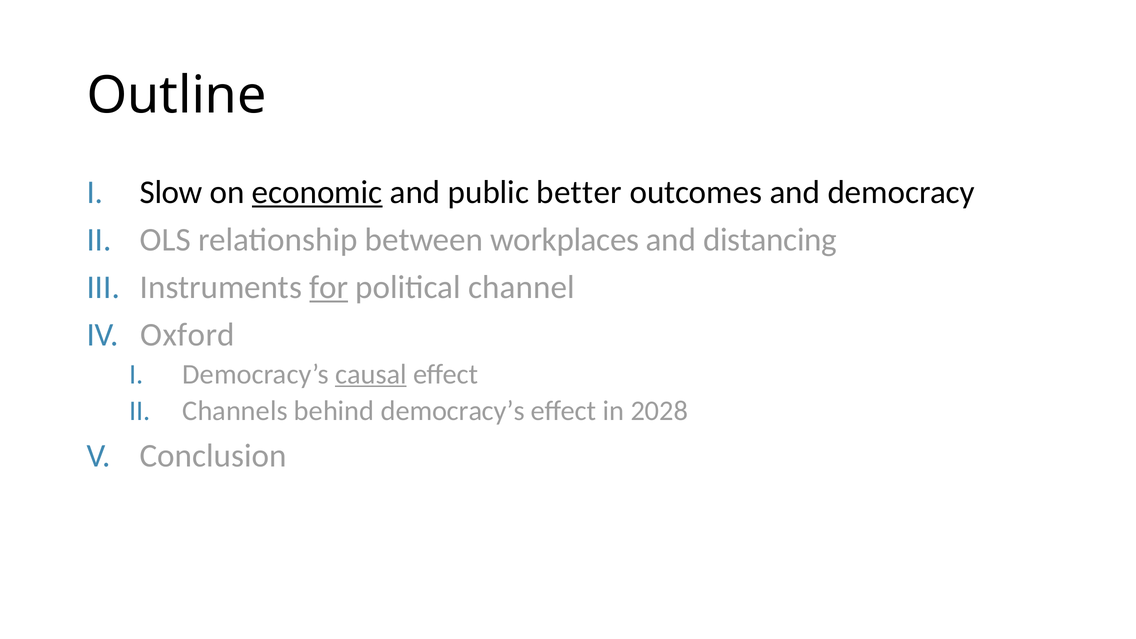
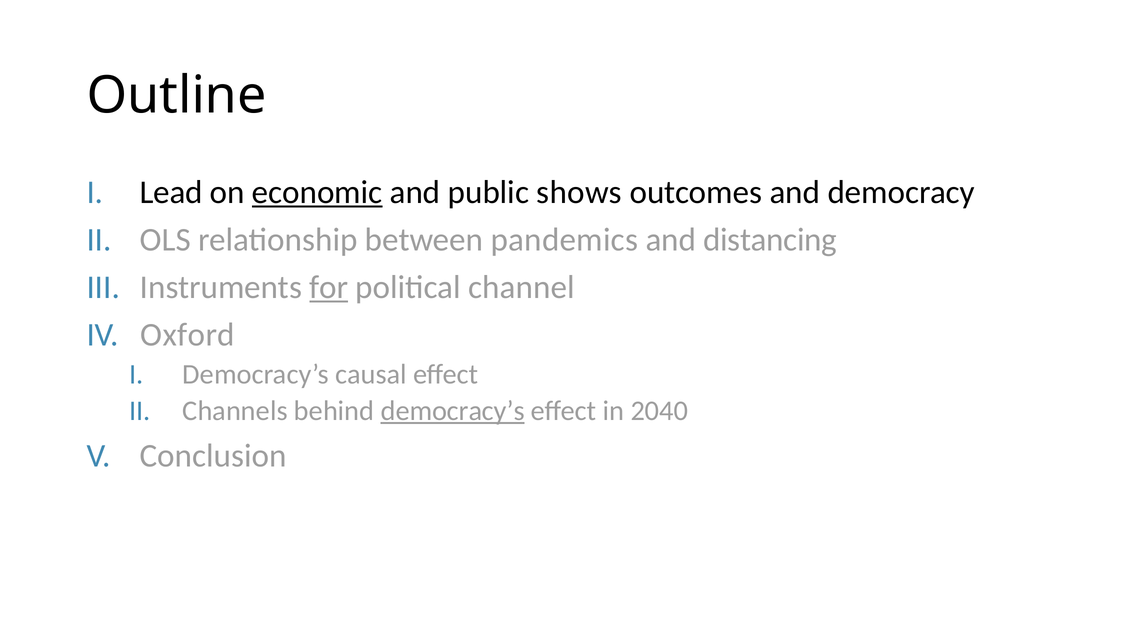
Slow: Slow -> Lead
better: better -> shows
workplaces: workplaces -> pandemics
causal underline: present -> none
democracy’s at (453, 411) underline: none -> present
2028: 2028 -> 2040
